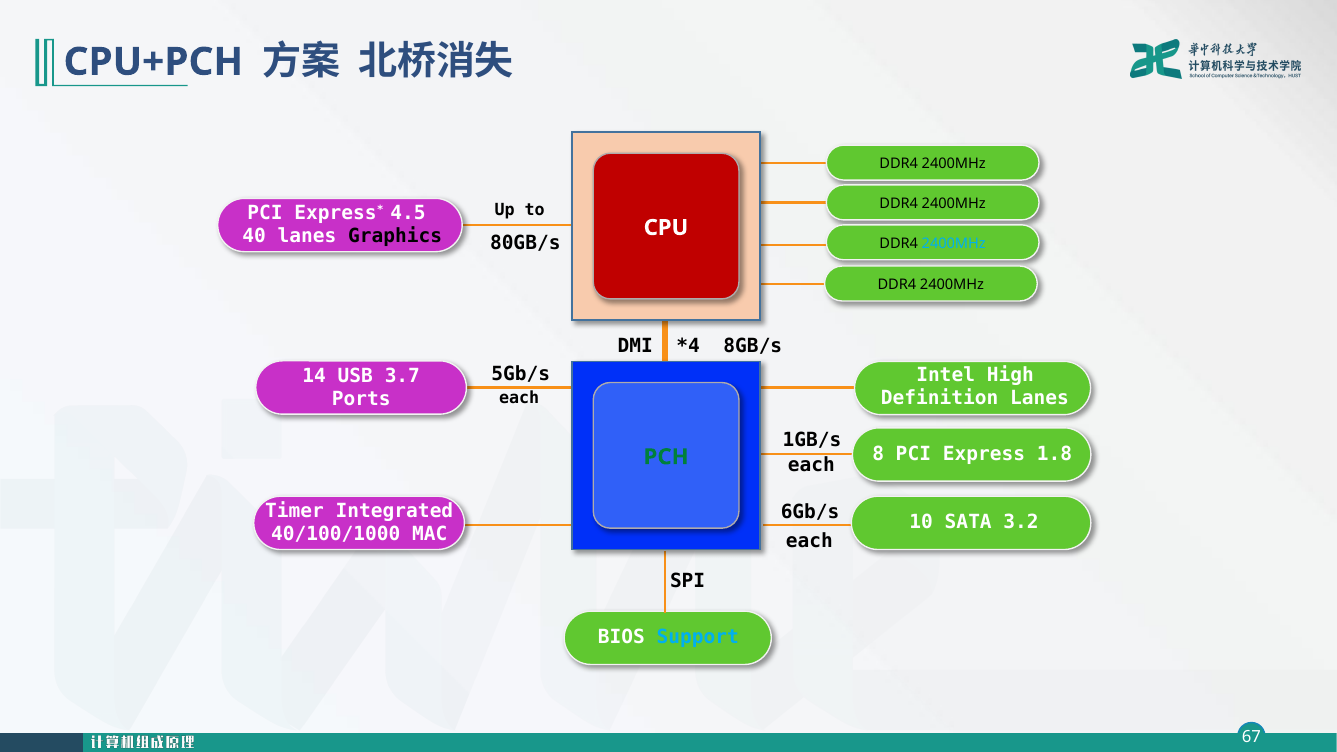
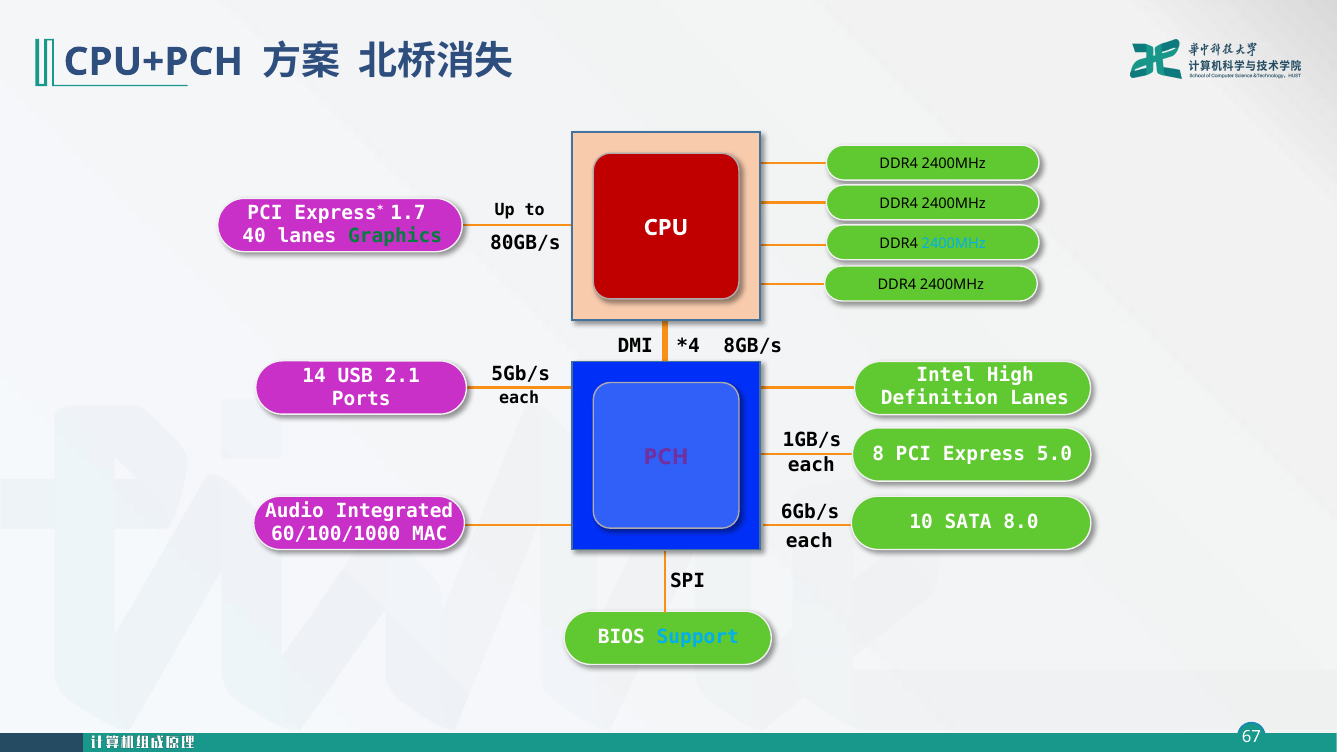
4.5: 4.5 -> 1.7
Graphics colour: black -> green
3.7: 3.7 -> 2.1
1.8: 1.8 -> 5.0
PCH colour: green -> purple
Timer: Timer -> Audio
3.2: 3.2 -> 8.0
40/100/1000: 40/100/1000 -> 60/100/1000
